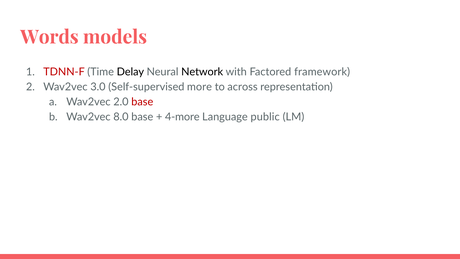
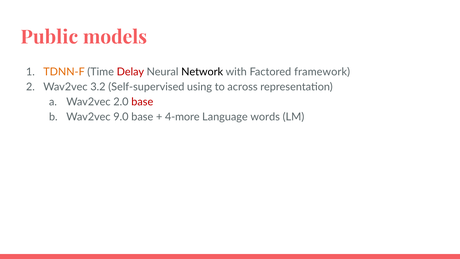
Words: Words -> Public
TDNN-F colour: red -> orange
Delay colour: black -> red
3.0: 3.0 -> 3.2
more: more -> using
8.0: 8.0 -> 9.0
public: public -> words
